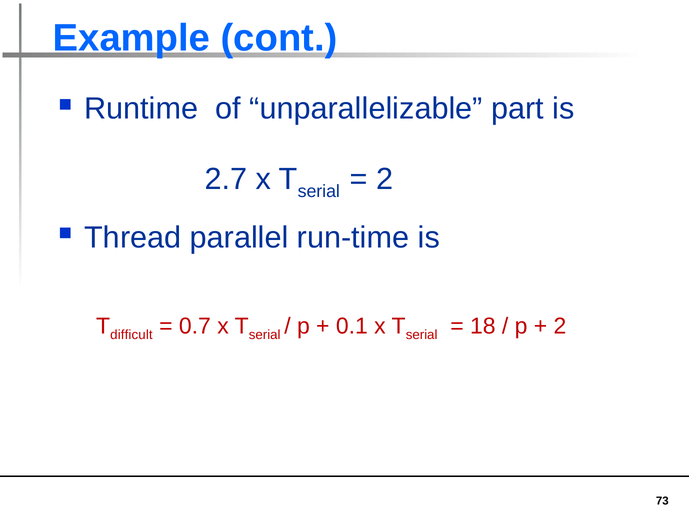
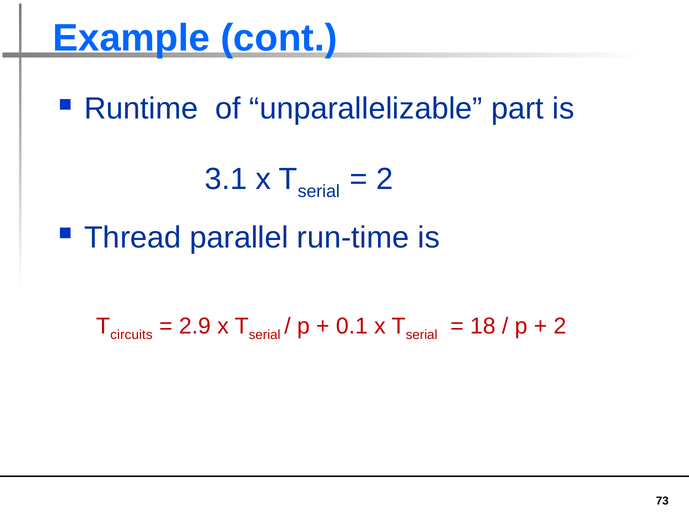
2.7: 2.7 -> 3.1
difficult: difficult -> circuits
0.7: 0.7 -> 2.9
